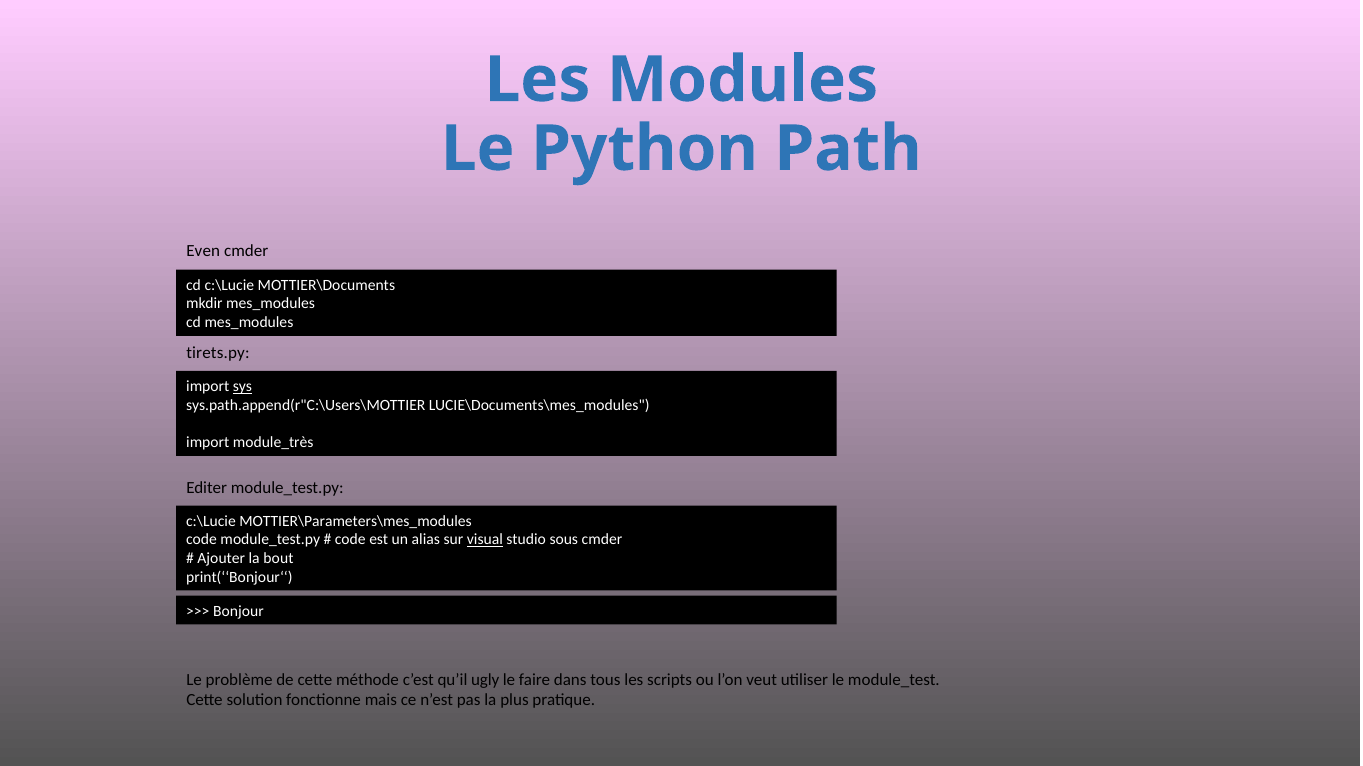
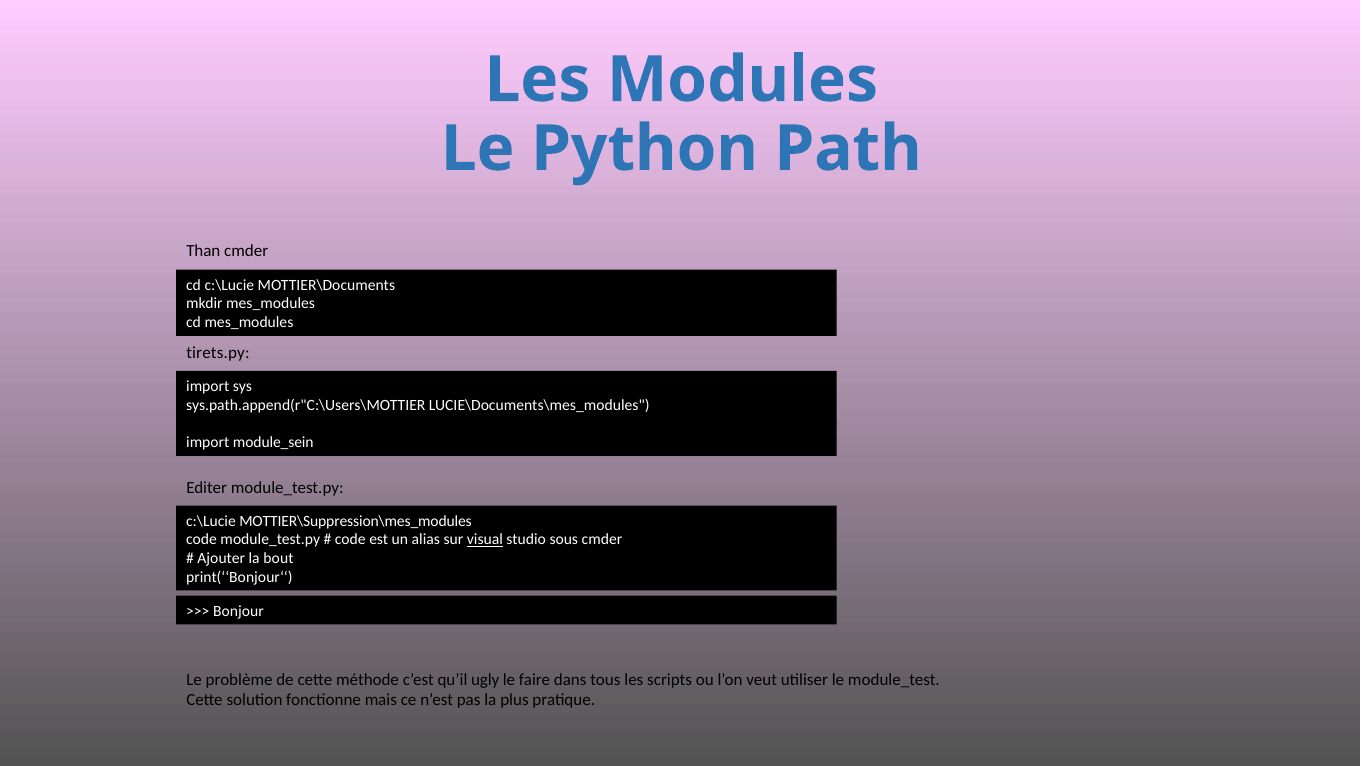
Even: Even -> Than
sys underline: present -> none
module_très: module_très -> module_sein
MOTTIER\Parameters\mes_modules: MOTTIER\Parameters\mes_modules -> MOTTIER\Suppression\mes_modules
